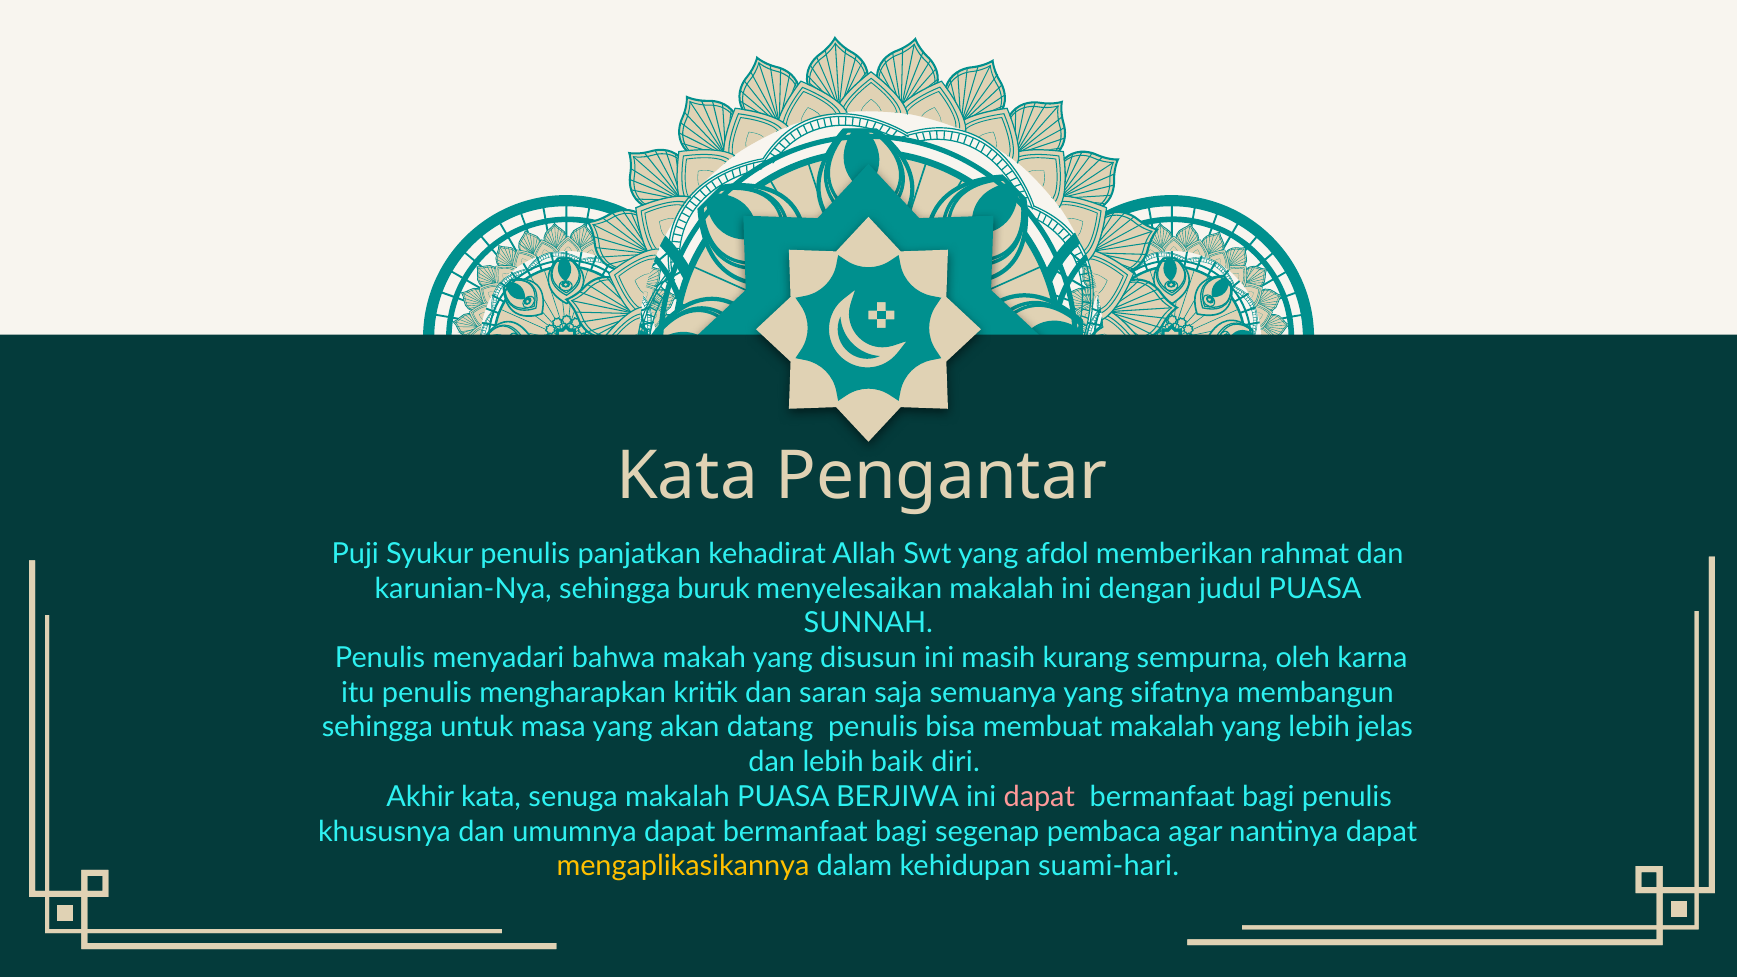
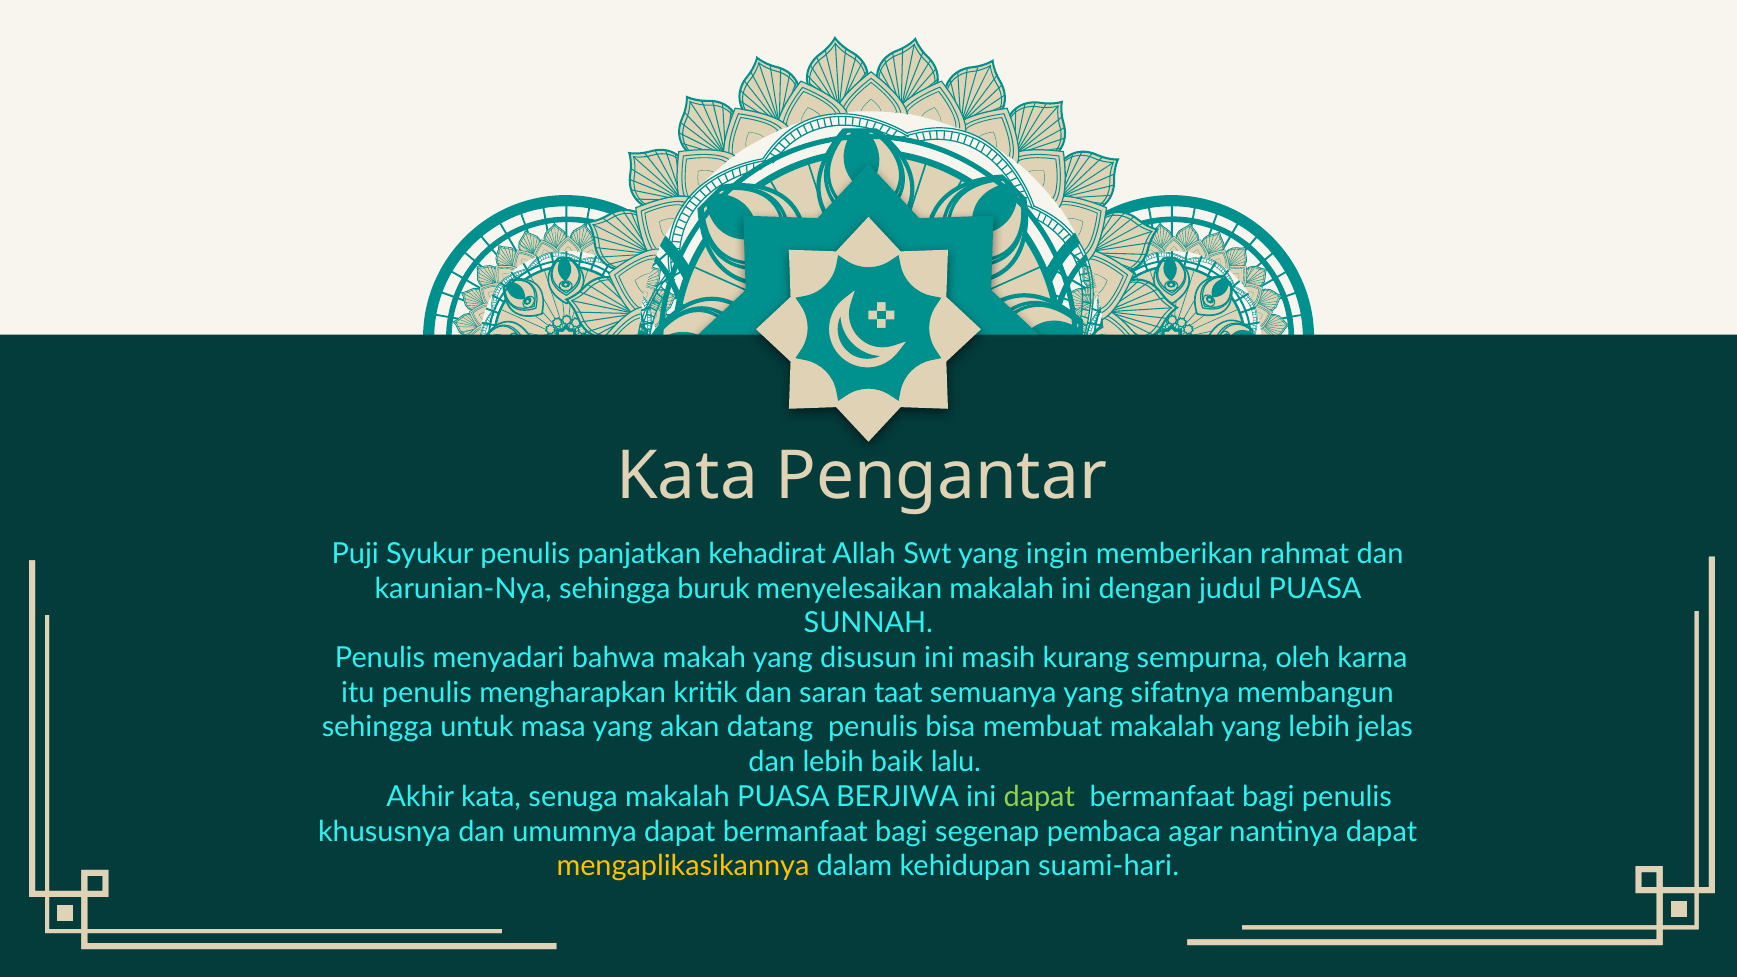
afdol: afdol -> ingin
saja: saja -> taat
diri: diri -> lalu
dapat at (1039, 797) colour: pink -> light green
